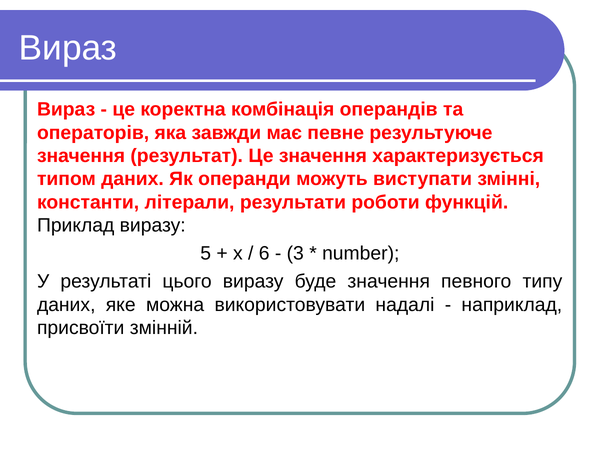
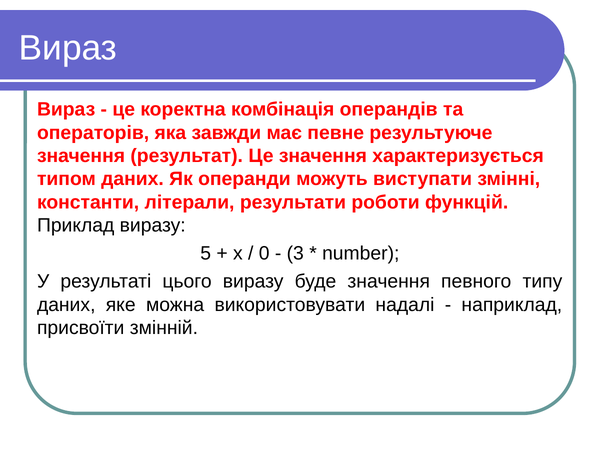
6: 6 -> 0
